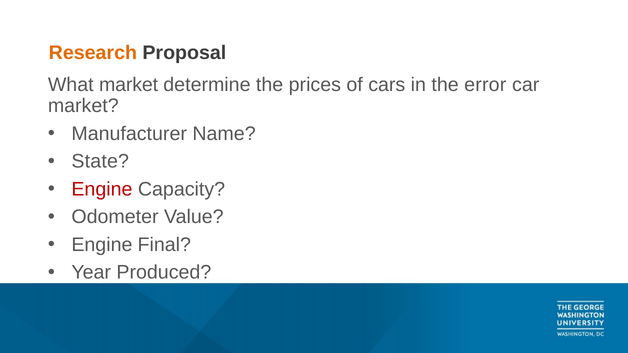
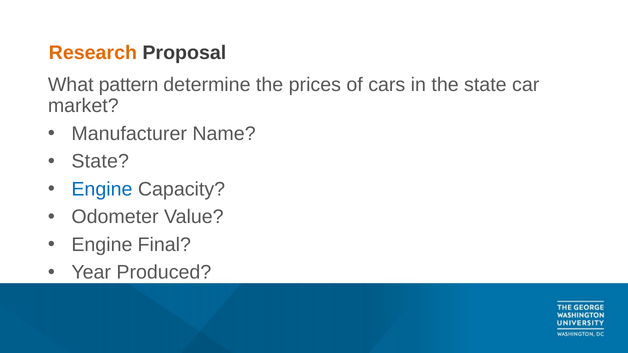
What market: market -> pattern
the error: error -> state
Engine at (102, 189) colour: red -> blue
